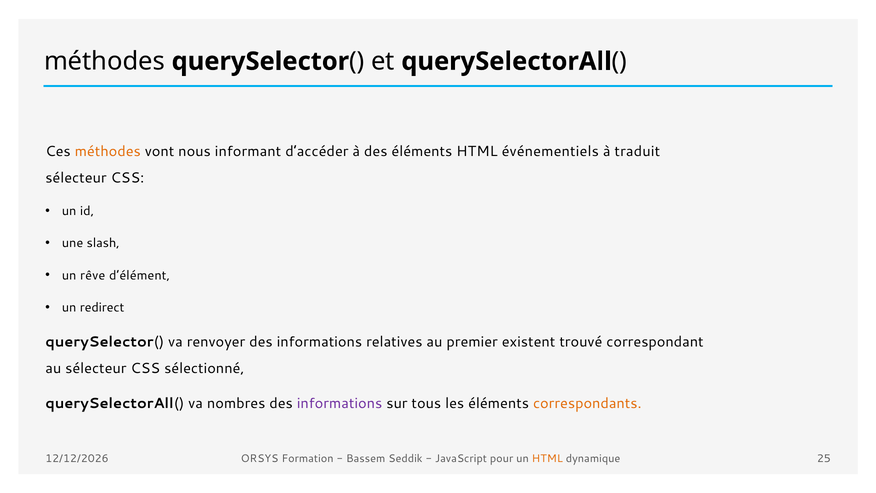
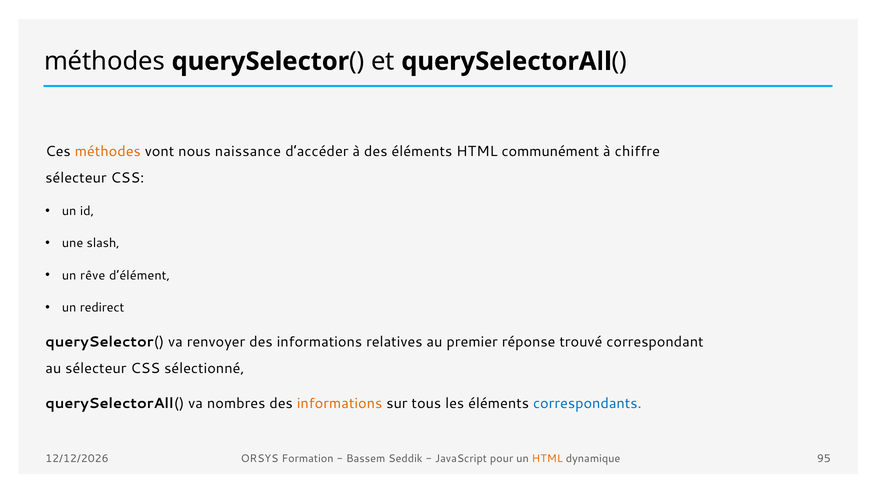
informant: informant -> naissance
événementiels: événementiels -> communément
traduit: traduit -> chiffre
existent: existent -> réponse
informations at (340, 403) colour: purple -> orange
correspondants colour: orange -> blue
25: 25 -> 95
